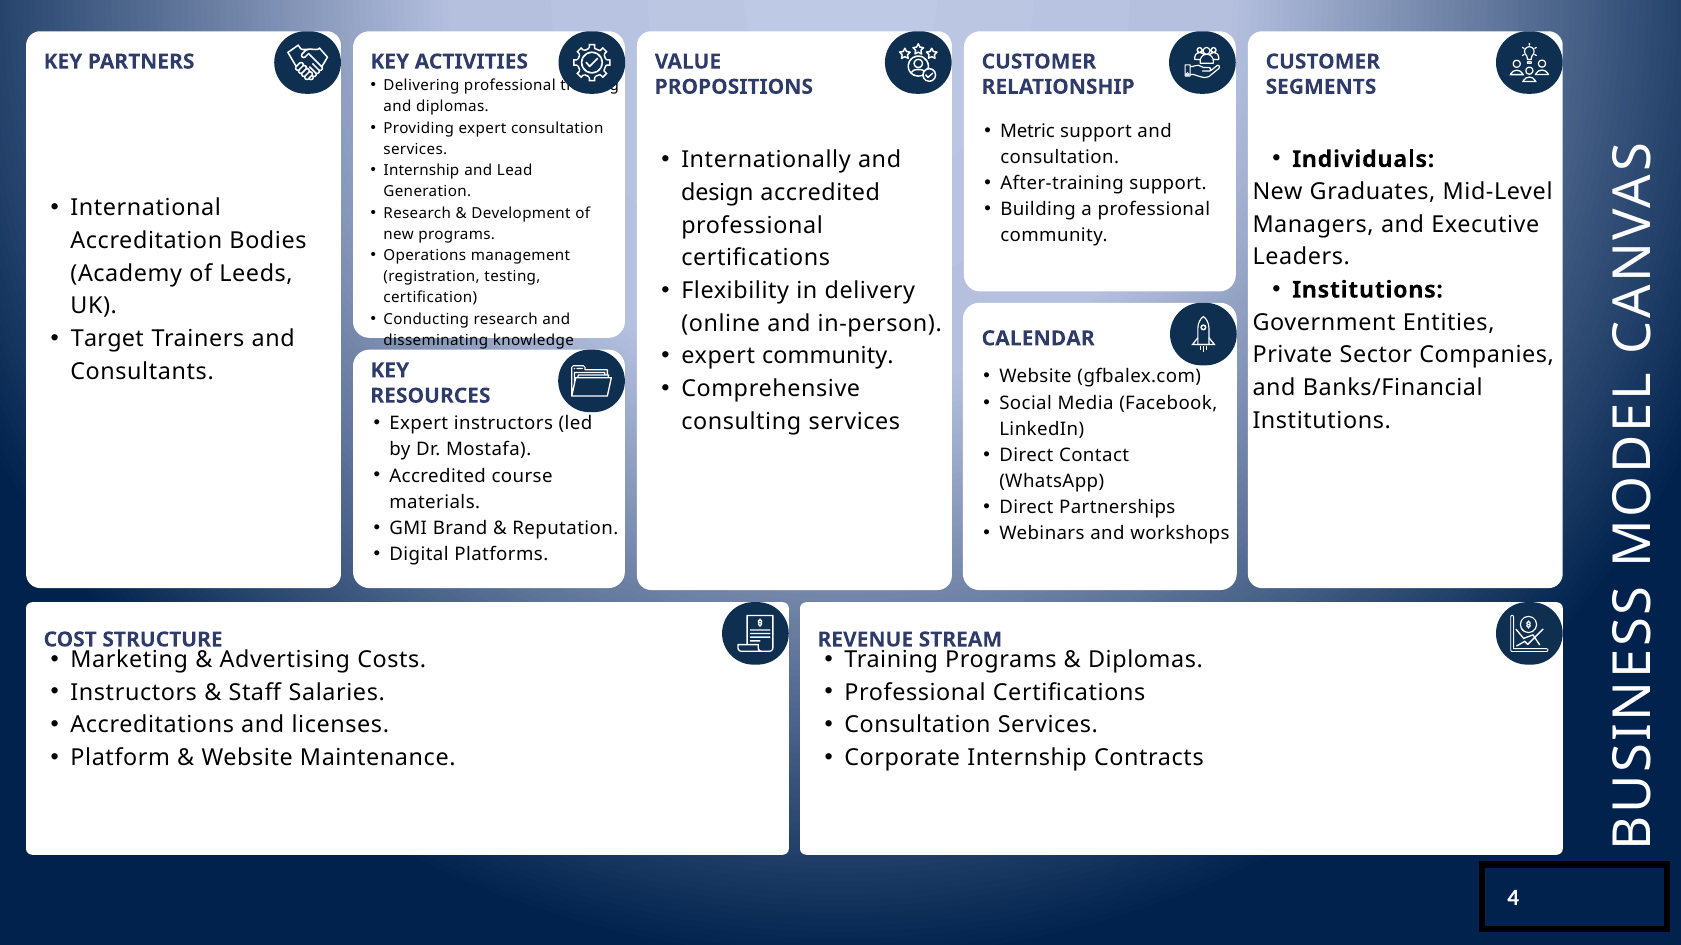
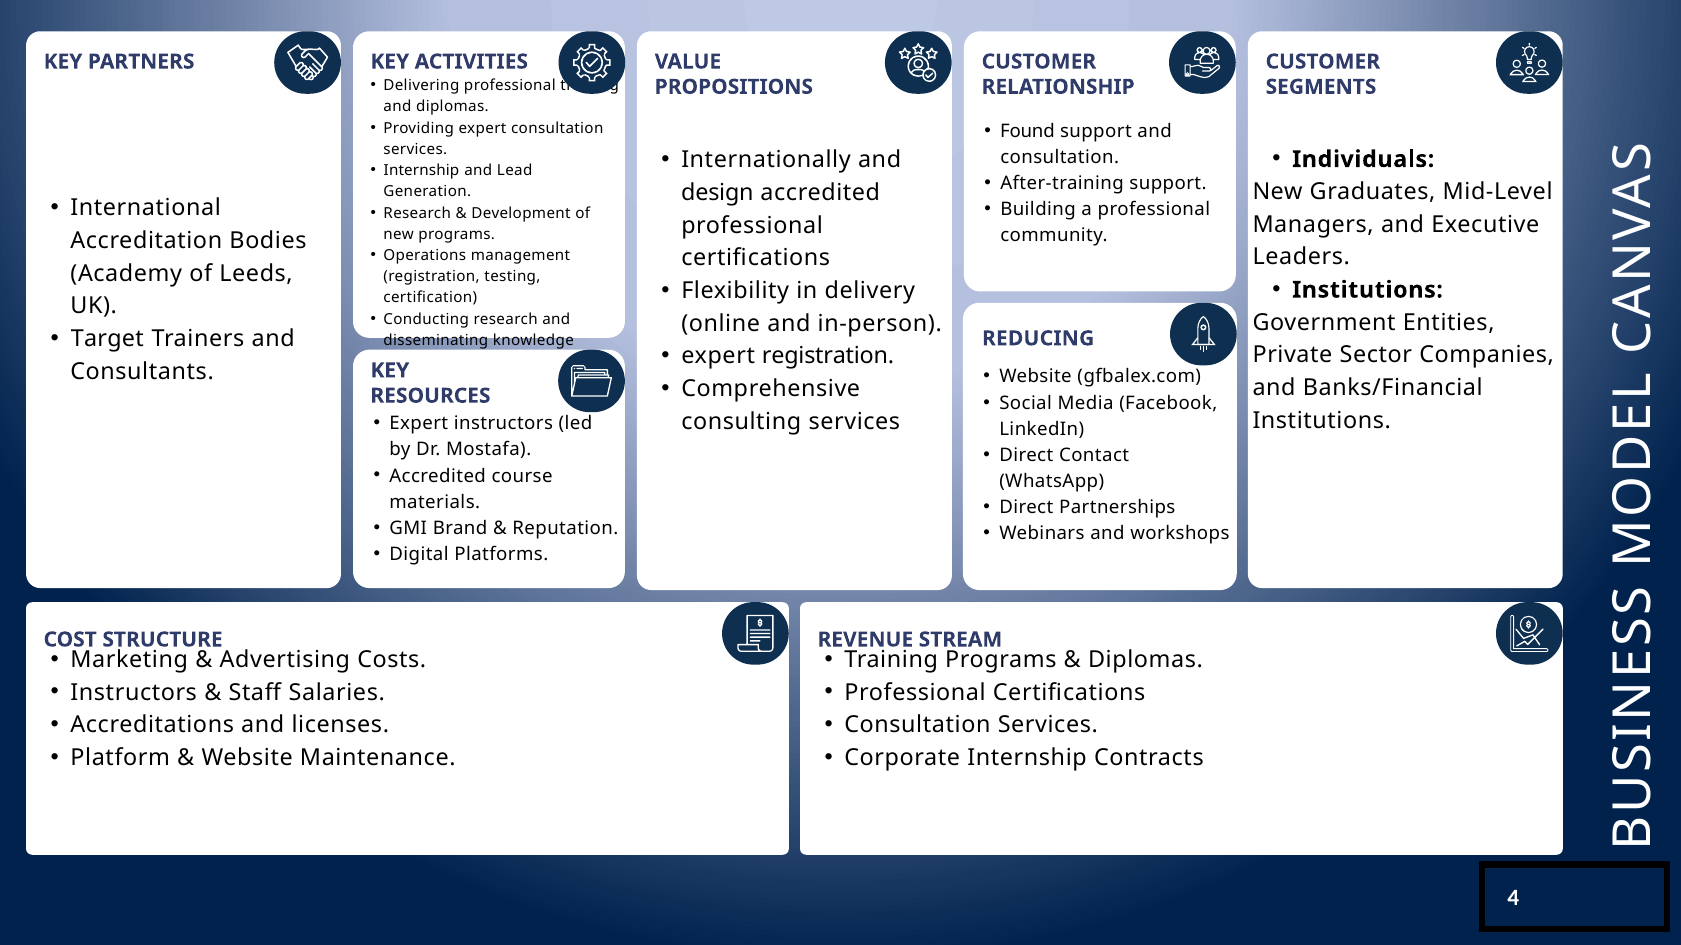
Metric: Metric -> Found
CALENDAR: CALENDAR -> REDUCING
expert community: community -> registration
